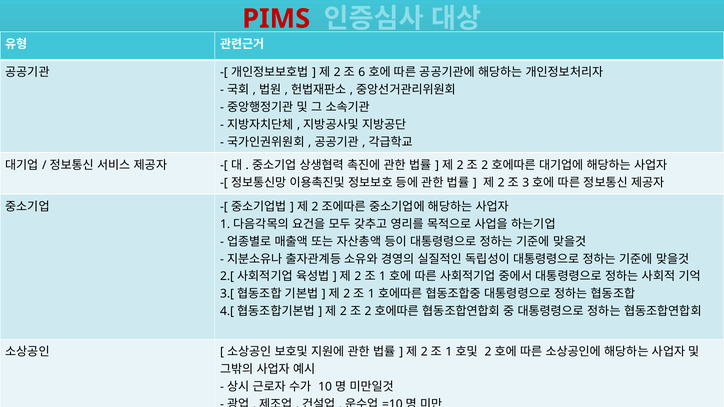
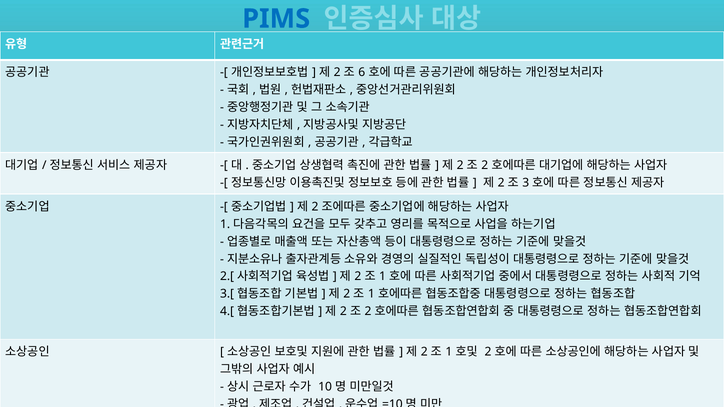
PIMS colour: red -> blue
